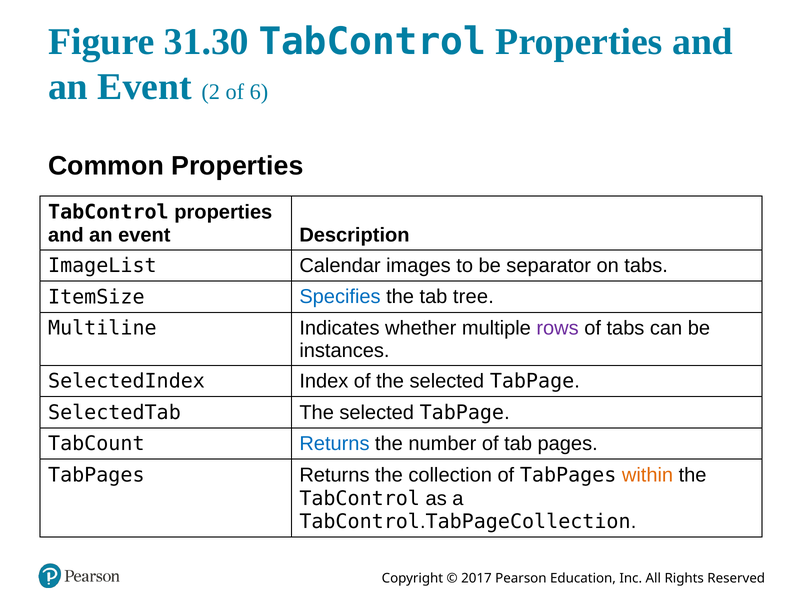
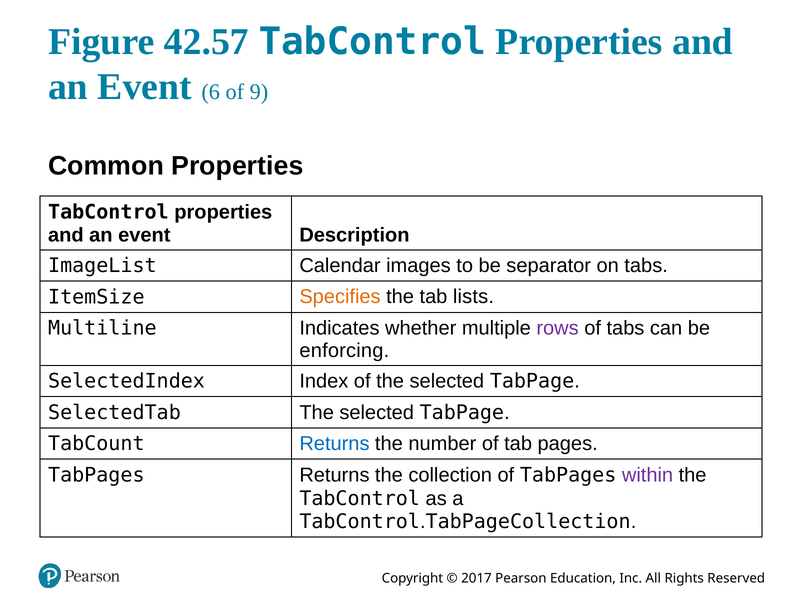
31.30: 31.30 -> 42.57
2: 2 -> 6
6: 6 -> 9
Specifies colour: blue -> orange
tree: tree -> lists
instances: instances -> enforcing
within colour: orange -> purple
